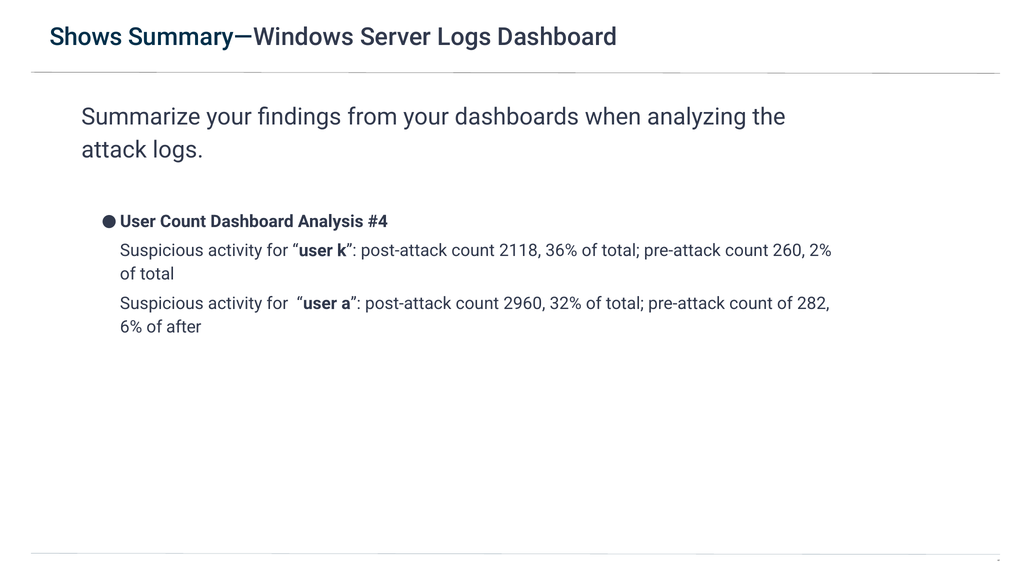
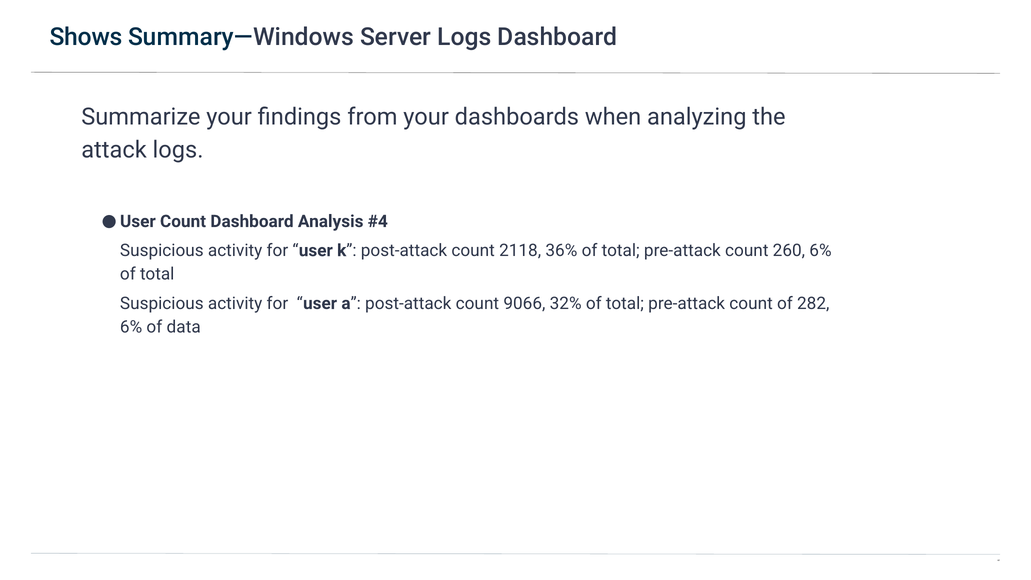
260 2%: 2% -> 6%
2960: 2960 -> 9066
after: after -> data
